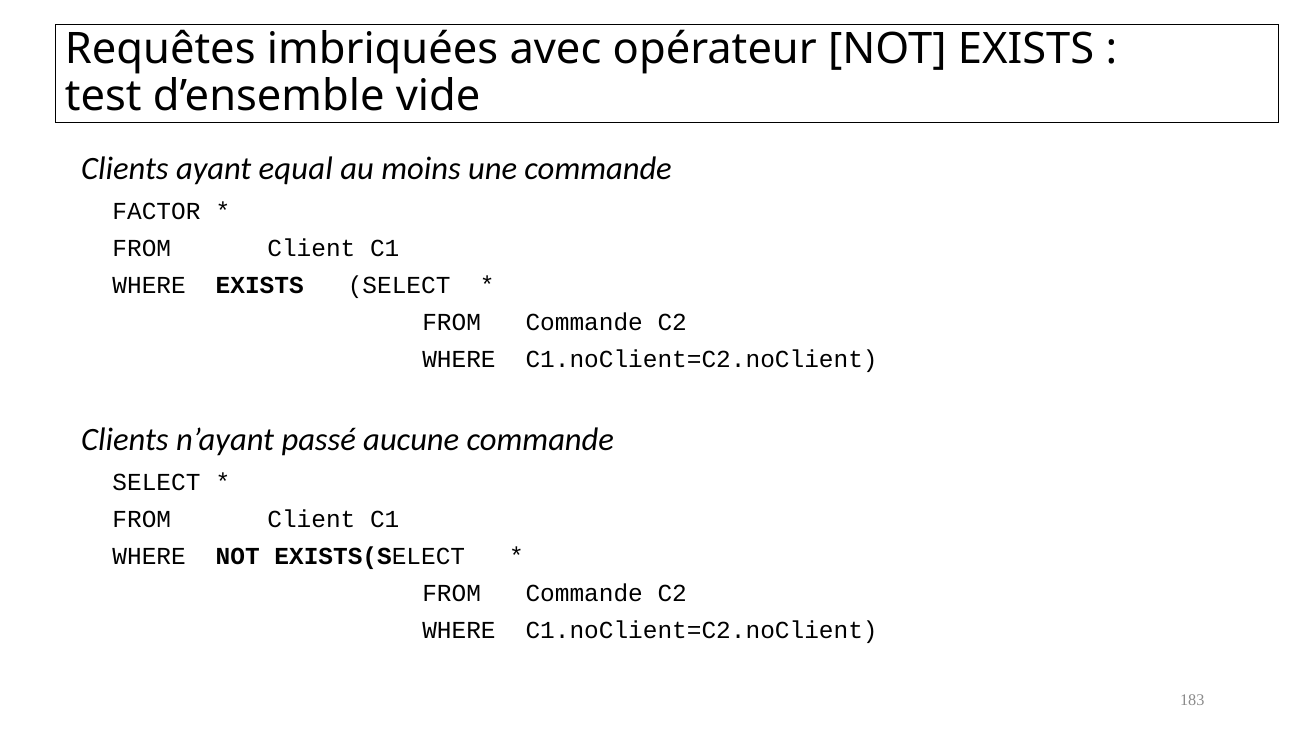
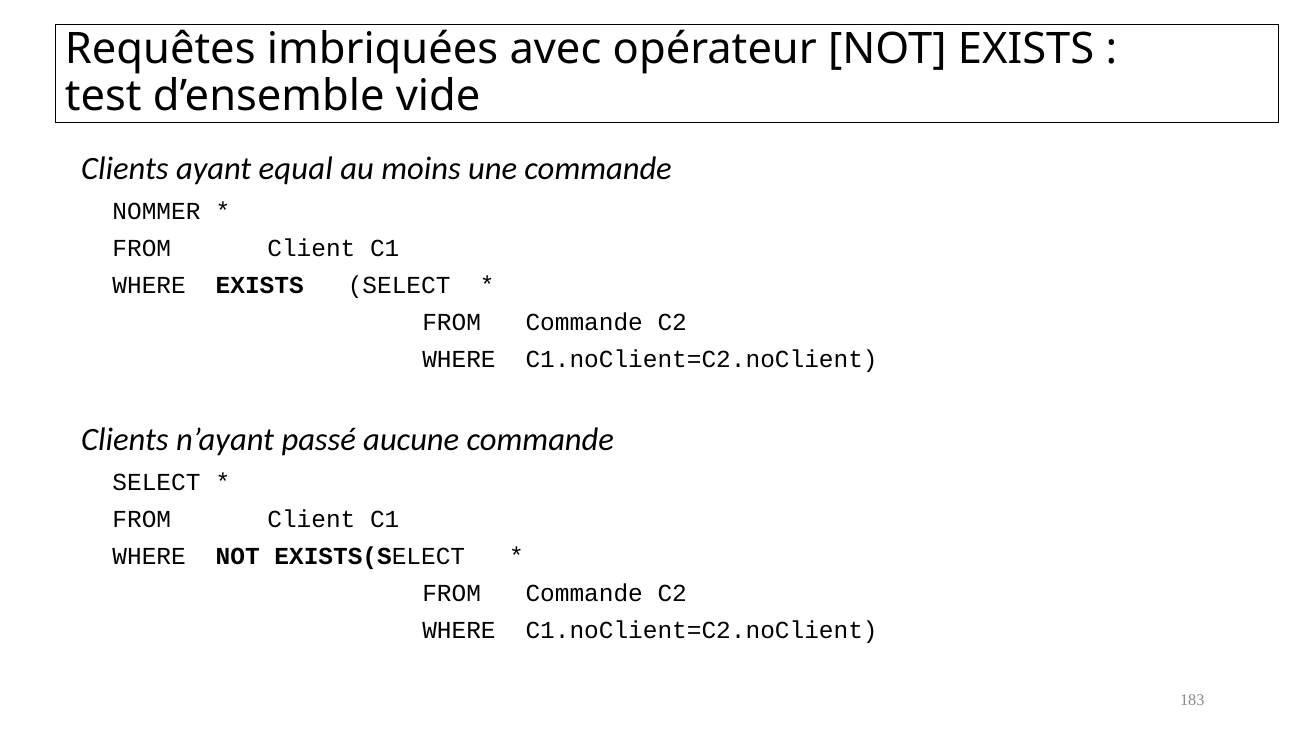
FACTOR: FACTOR -> NOMMER
